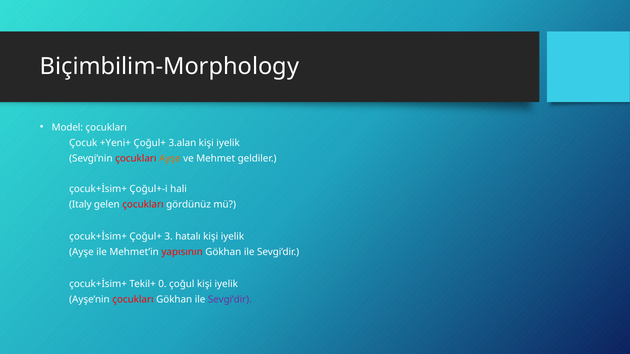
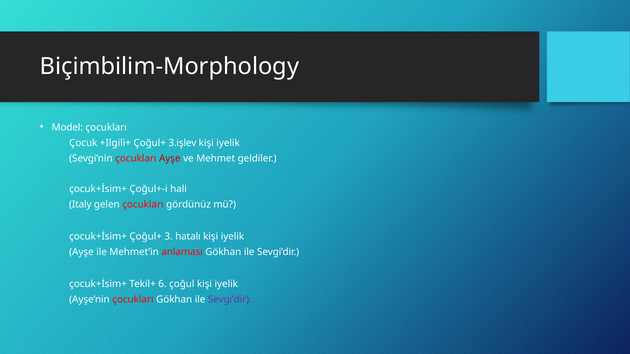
+Yeni+: +Yeni+ -> +Ilgili+
3.alan: 3.alan -> 3.işlev
Ayşe at (170, 158) colour: orange -> red
yapısının: yapısının -> anlaması
0: 0 -> 6
